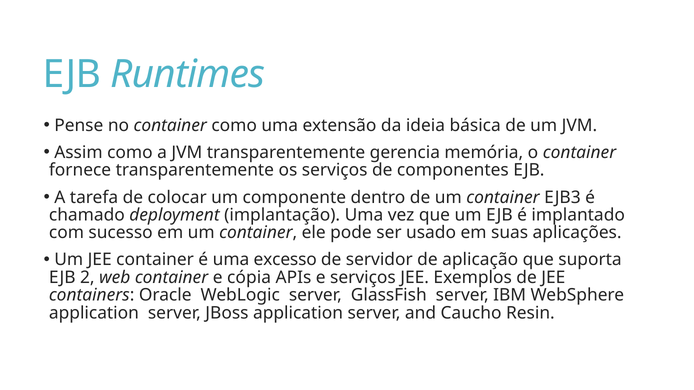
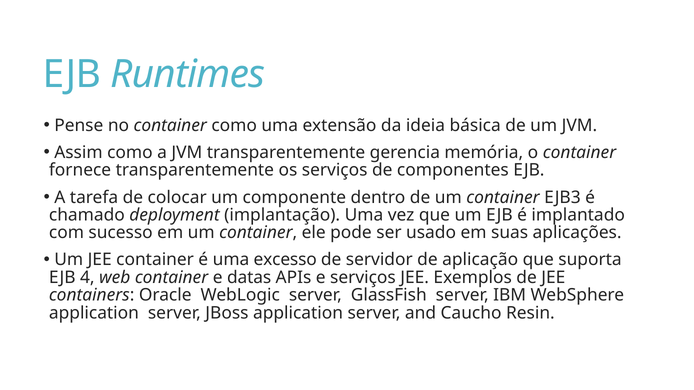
2: 2 -> 4
cópia: cópia -> datas
